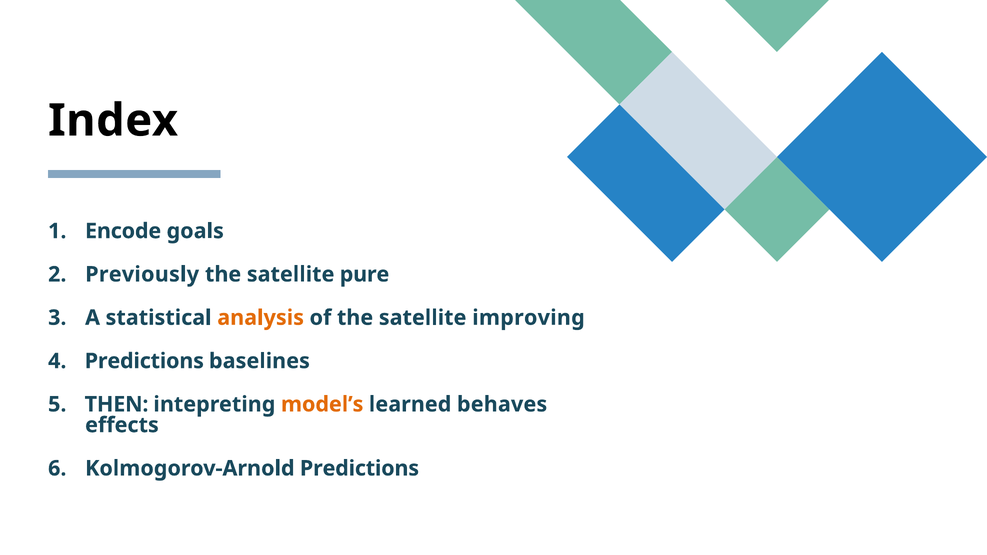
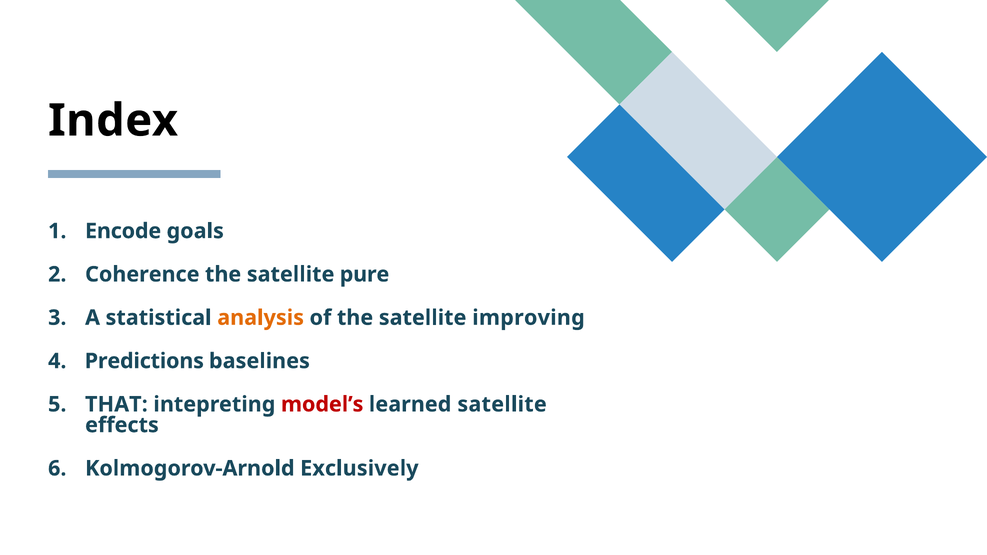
Previously: Previously -> Coherence
THEN: THEN -> THAT
model’s colour: orange -> red
learned behaves: behaves -> satellite
Kolmogorov-Arnold Predictions: Predictions -> Exclusively
